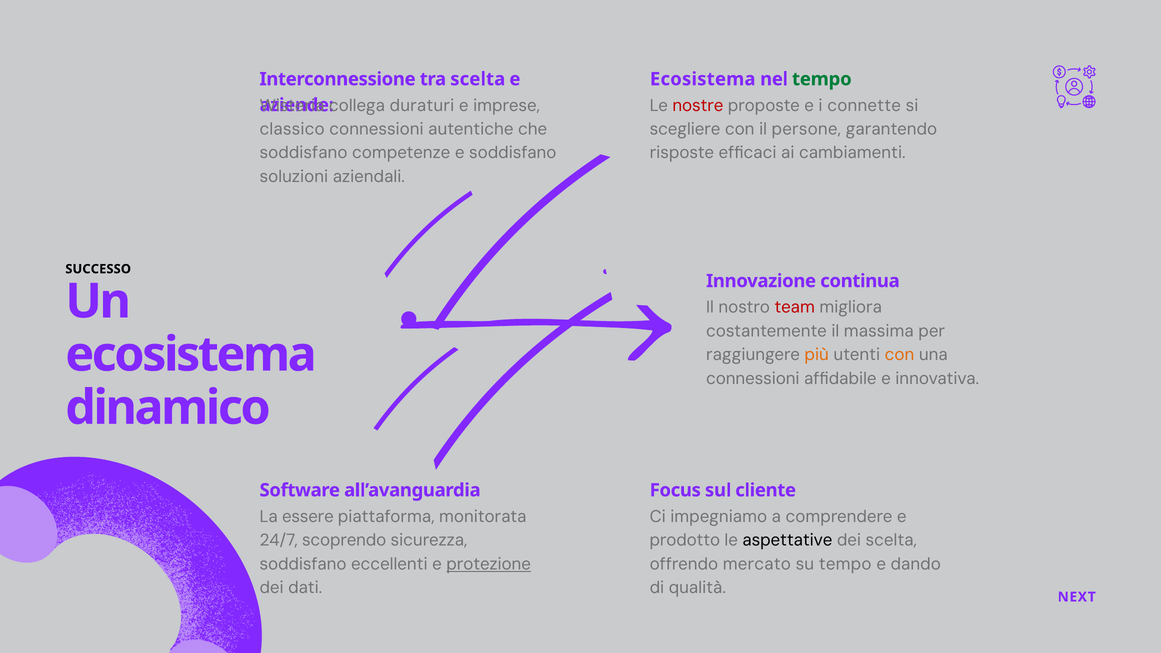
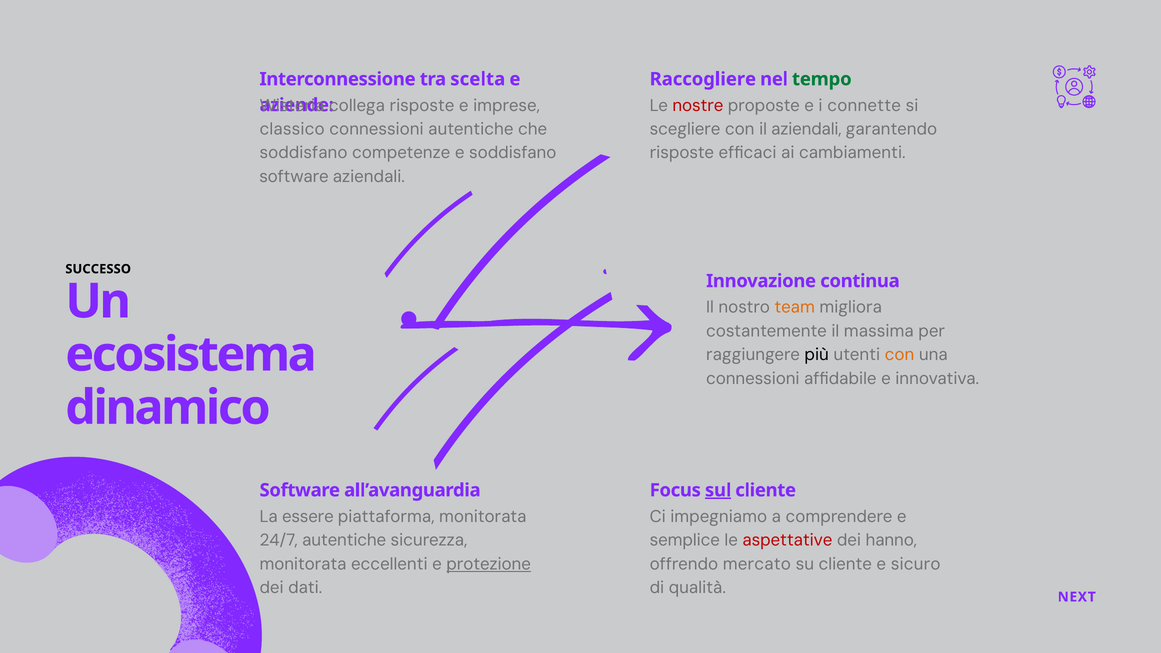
Ecosistema at (703, 79): Ecosistema -> Raccogliere
collega duraturi: duraturi -> risposte
il persone: persone -> aziendali
soluzioni at (294, 177): soluzioni -> software
team colour: red -> orange
più colour: orange -> black
sul underline: none -> present
scoprendo at (344, 540): scoprendo -> autentiche
prodotto: prodotto -> semplice
aspettative colour: black -> red
dei scelta: scelta -> hanno
soddisfano at (303, 564): soddisfano -> monitorata
su tempo: tempo -> cliente
dando: dando -> sicuro
